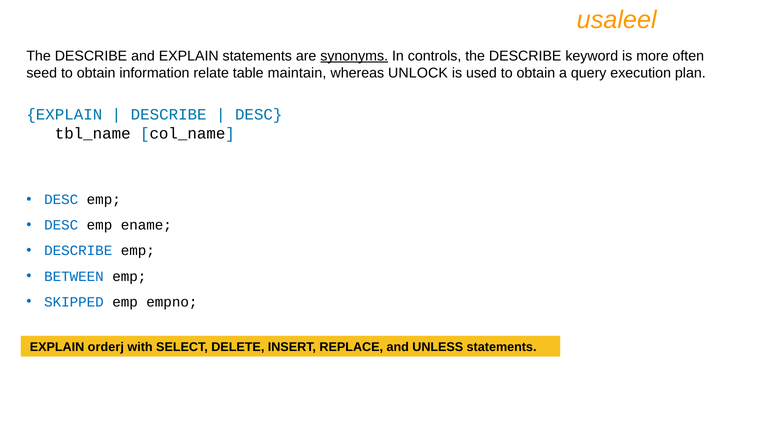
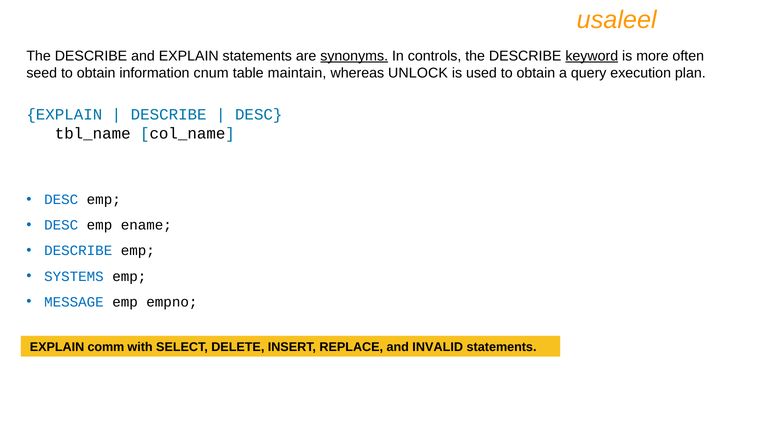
keyword underline: none -> present
relate: relate -> cnum
BETWEEN: BETWEEN -> SYSTEMS
SKIPPED: SKIPPED -> MESSAGE
orderj: orderj -> comm
UNLESS: UNLESS -> INVALID
